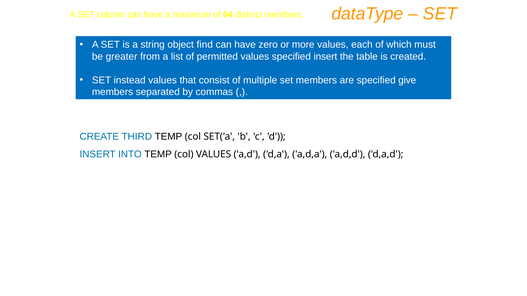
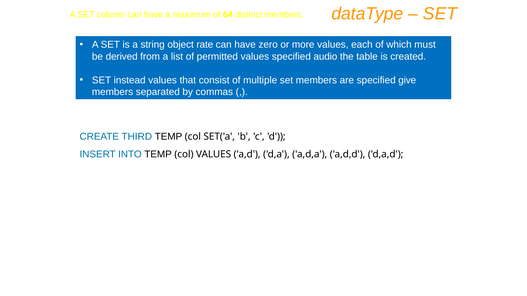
find: find -> rate
greater: greater -> derived
specified insert: insert -> audio
